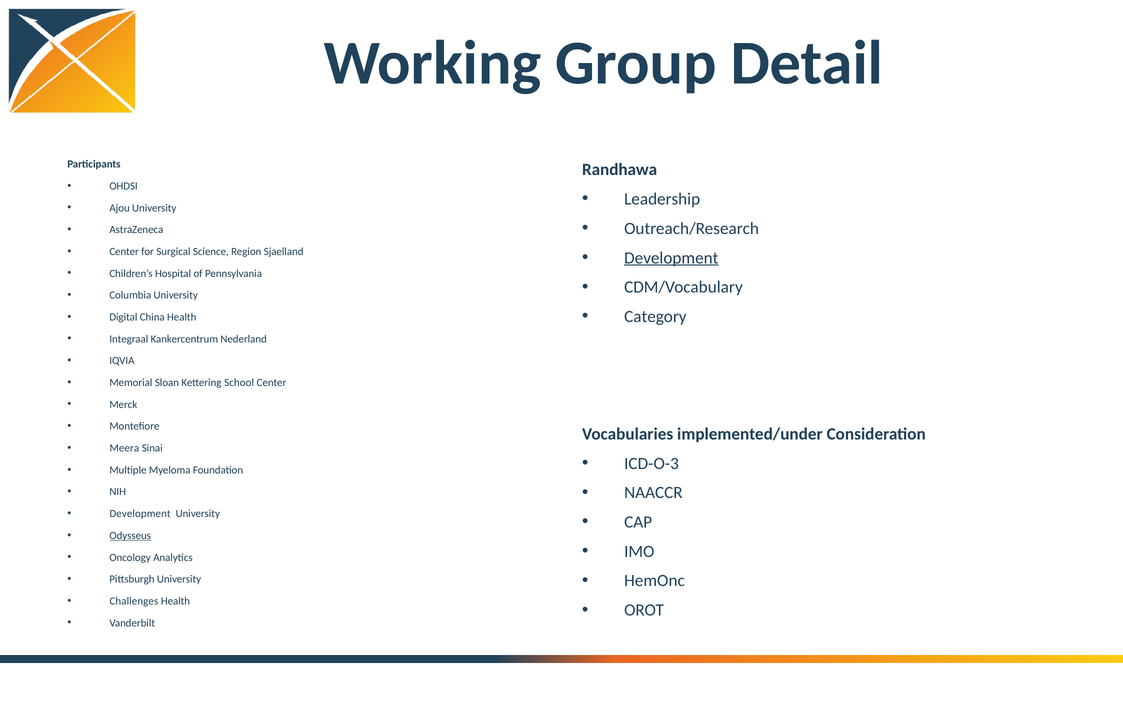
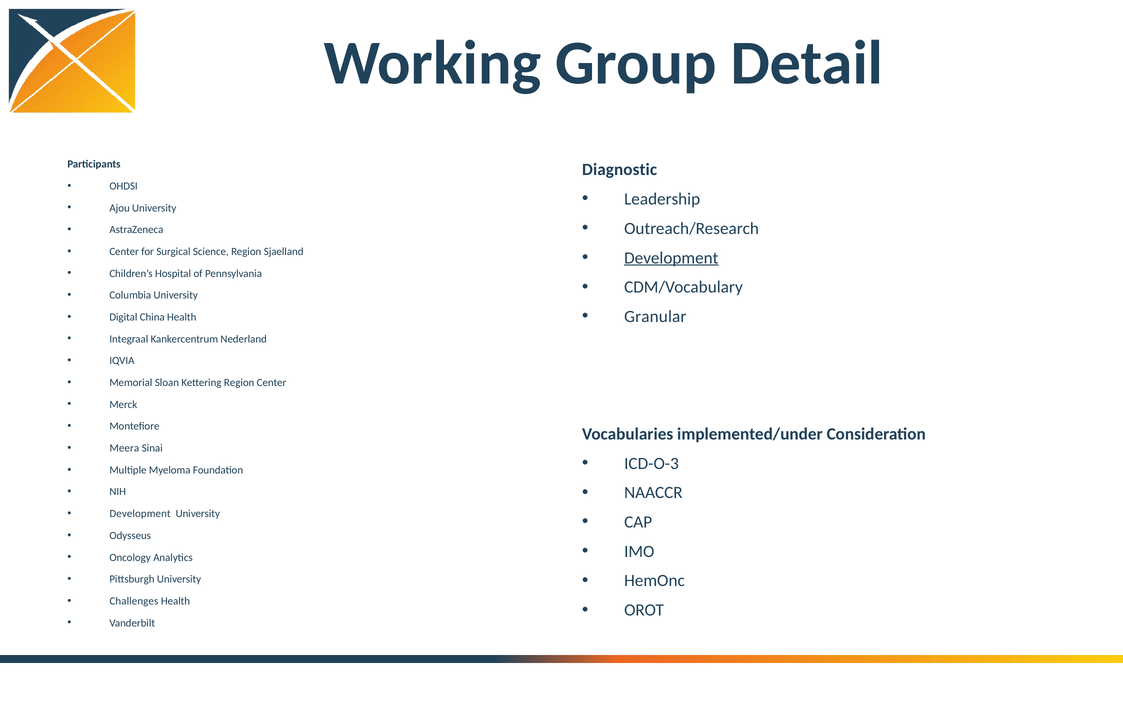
Randhawa: Randhawa -> Diagnostic
Category: Category -> Granular
Kettering School: School -> Region
Odysseus underline: present -> none
